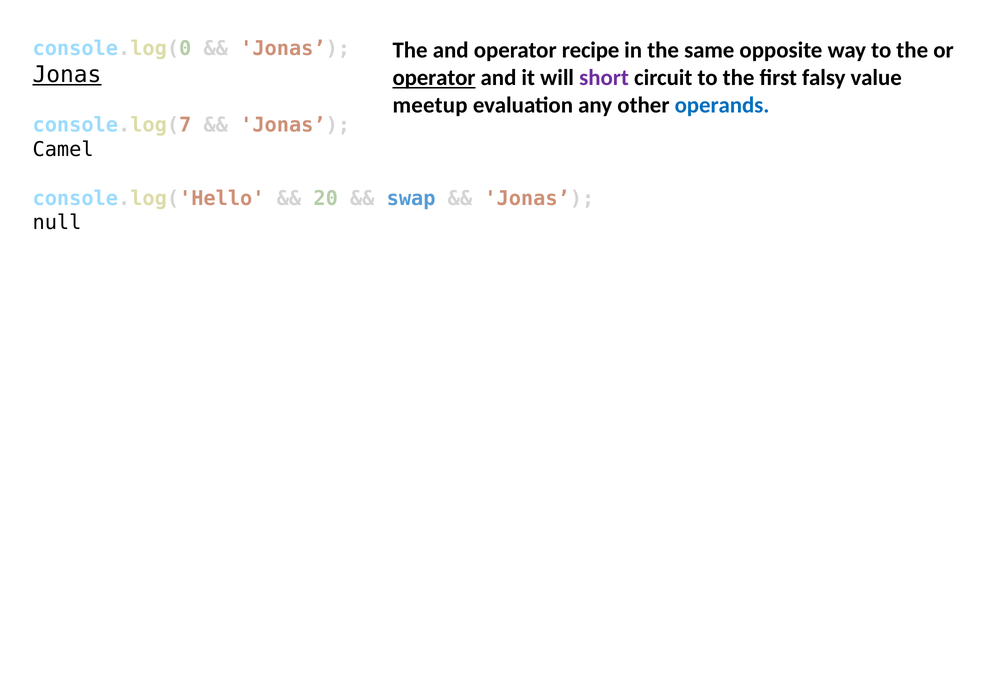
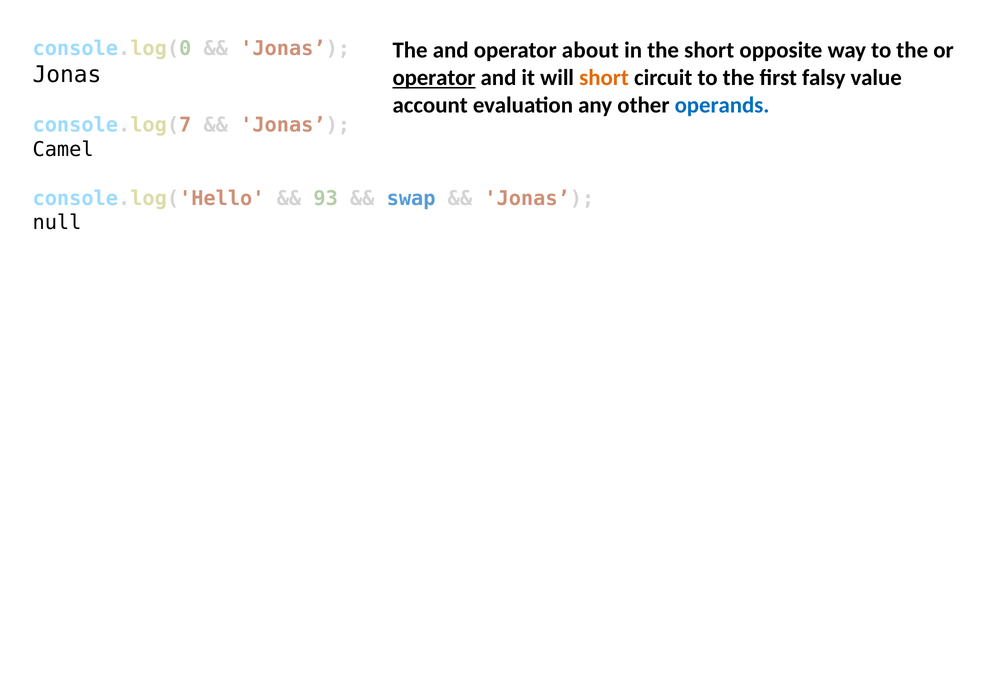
recipe: recipe -> about
the same: same -> short
Jonas at (67, 75) underline: present -> none
short at (604, 78) colour: purple -> orange
meetup: meetup -> account
20: 20 -> 93
